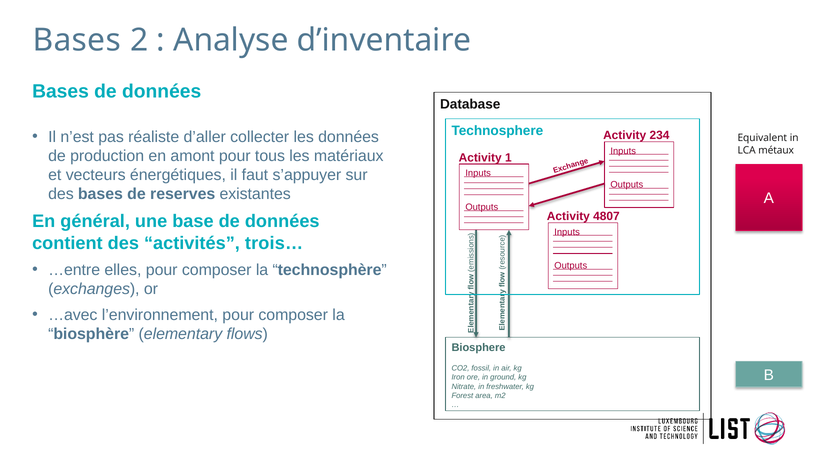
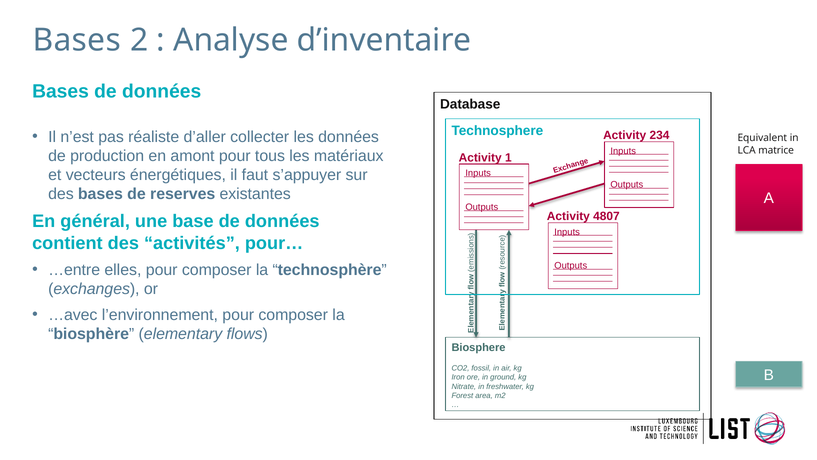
métaux: métaux -> matrice
trois…: trois… -> pour…
